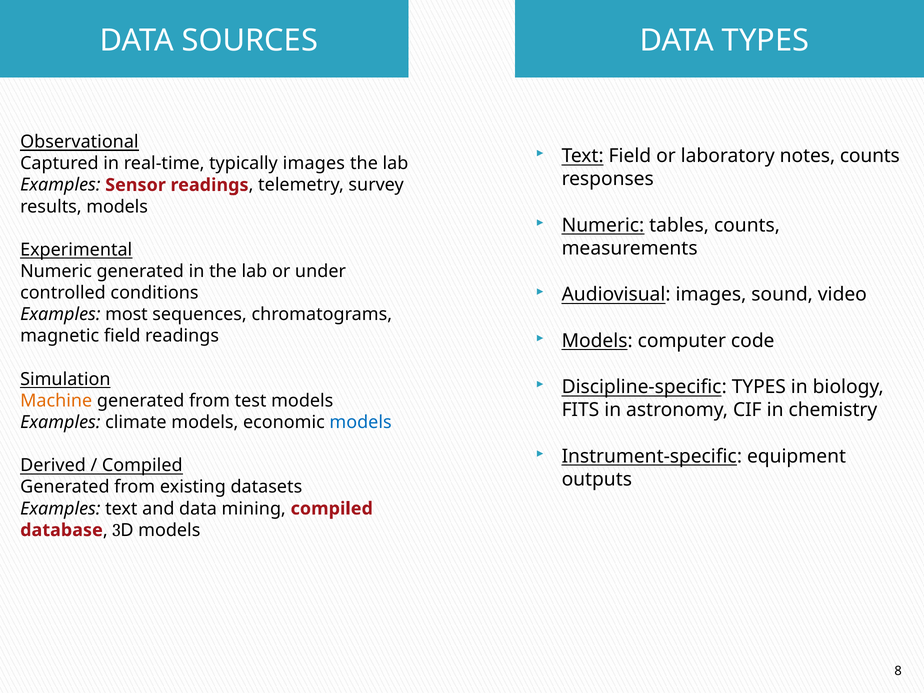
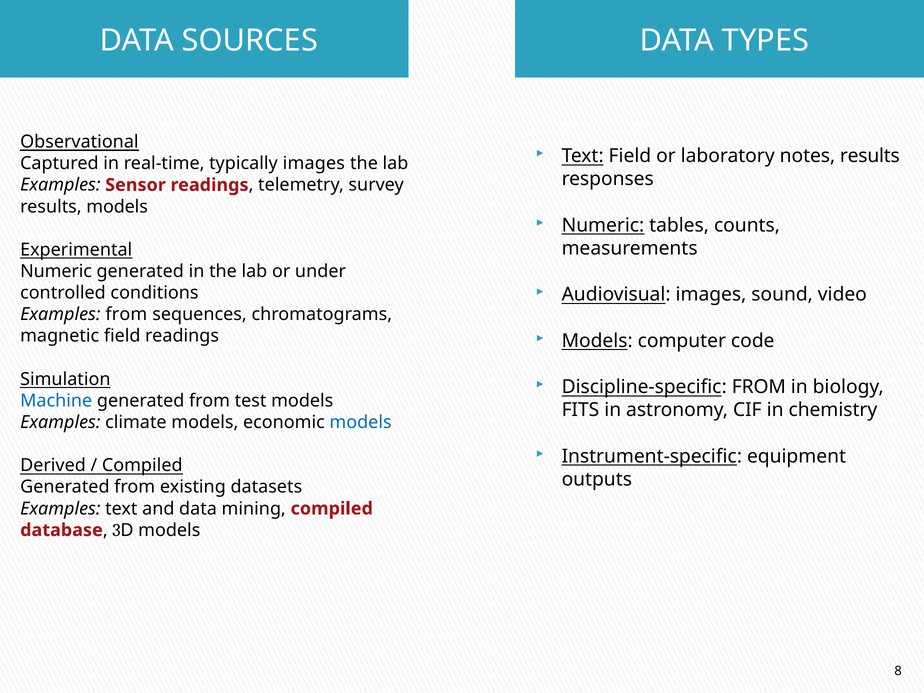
notes counts: counts -> results
Examples most: most -> from
Discipline-specific TYPES: TYPES -> FROM
Machine colour: orange -> blue
